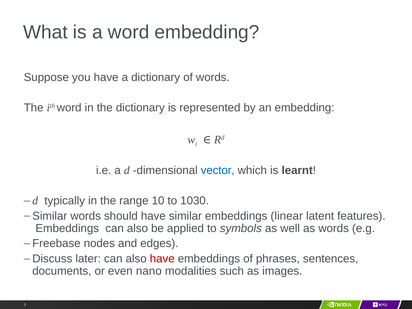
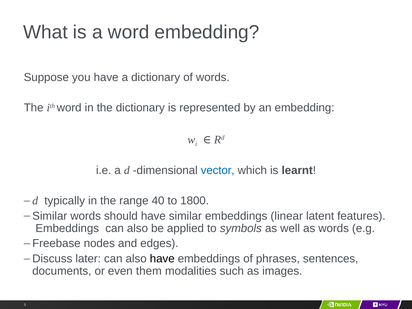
10: 10 -> 40
1030: 1030 -> 1800
have at (162, 259) colour: red -> black
nano: nano -> them
